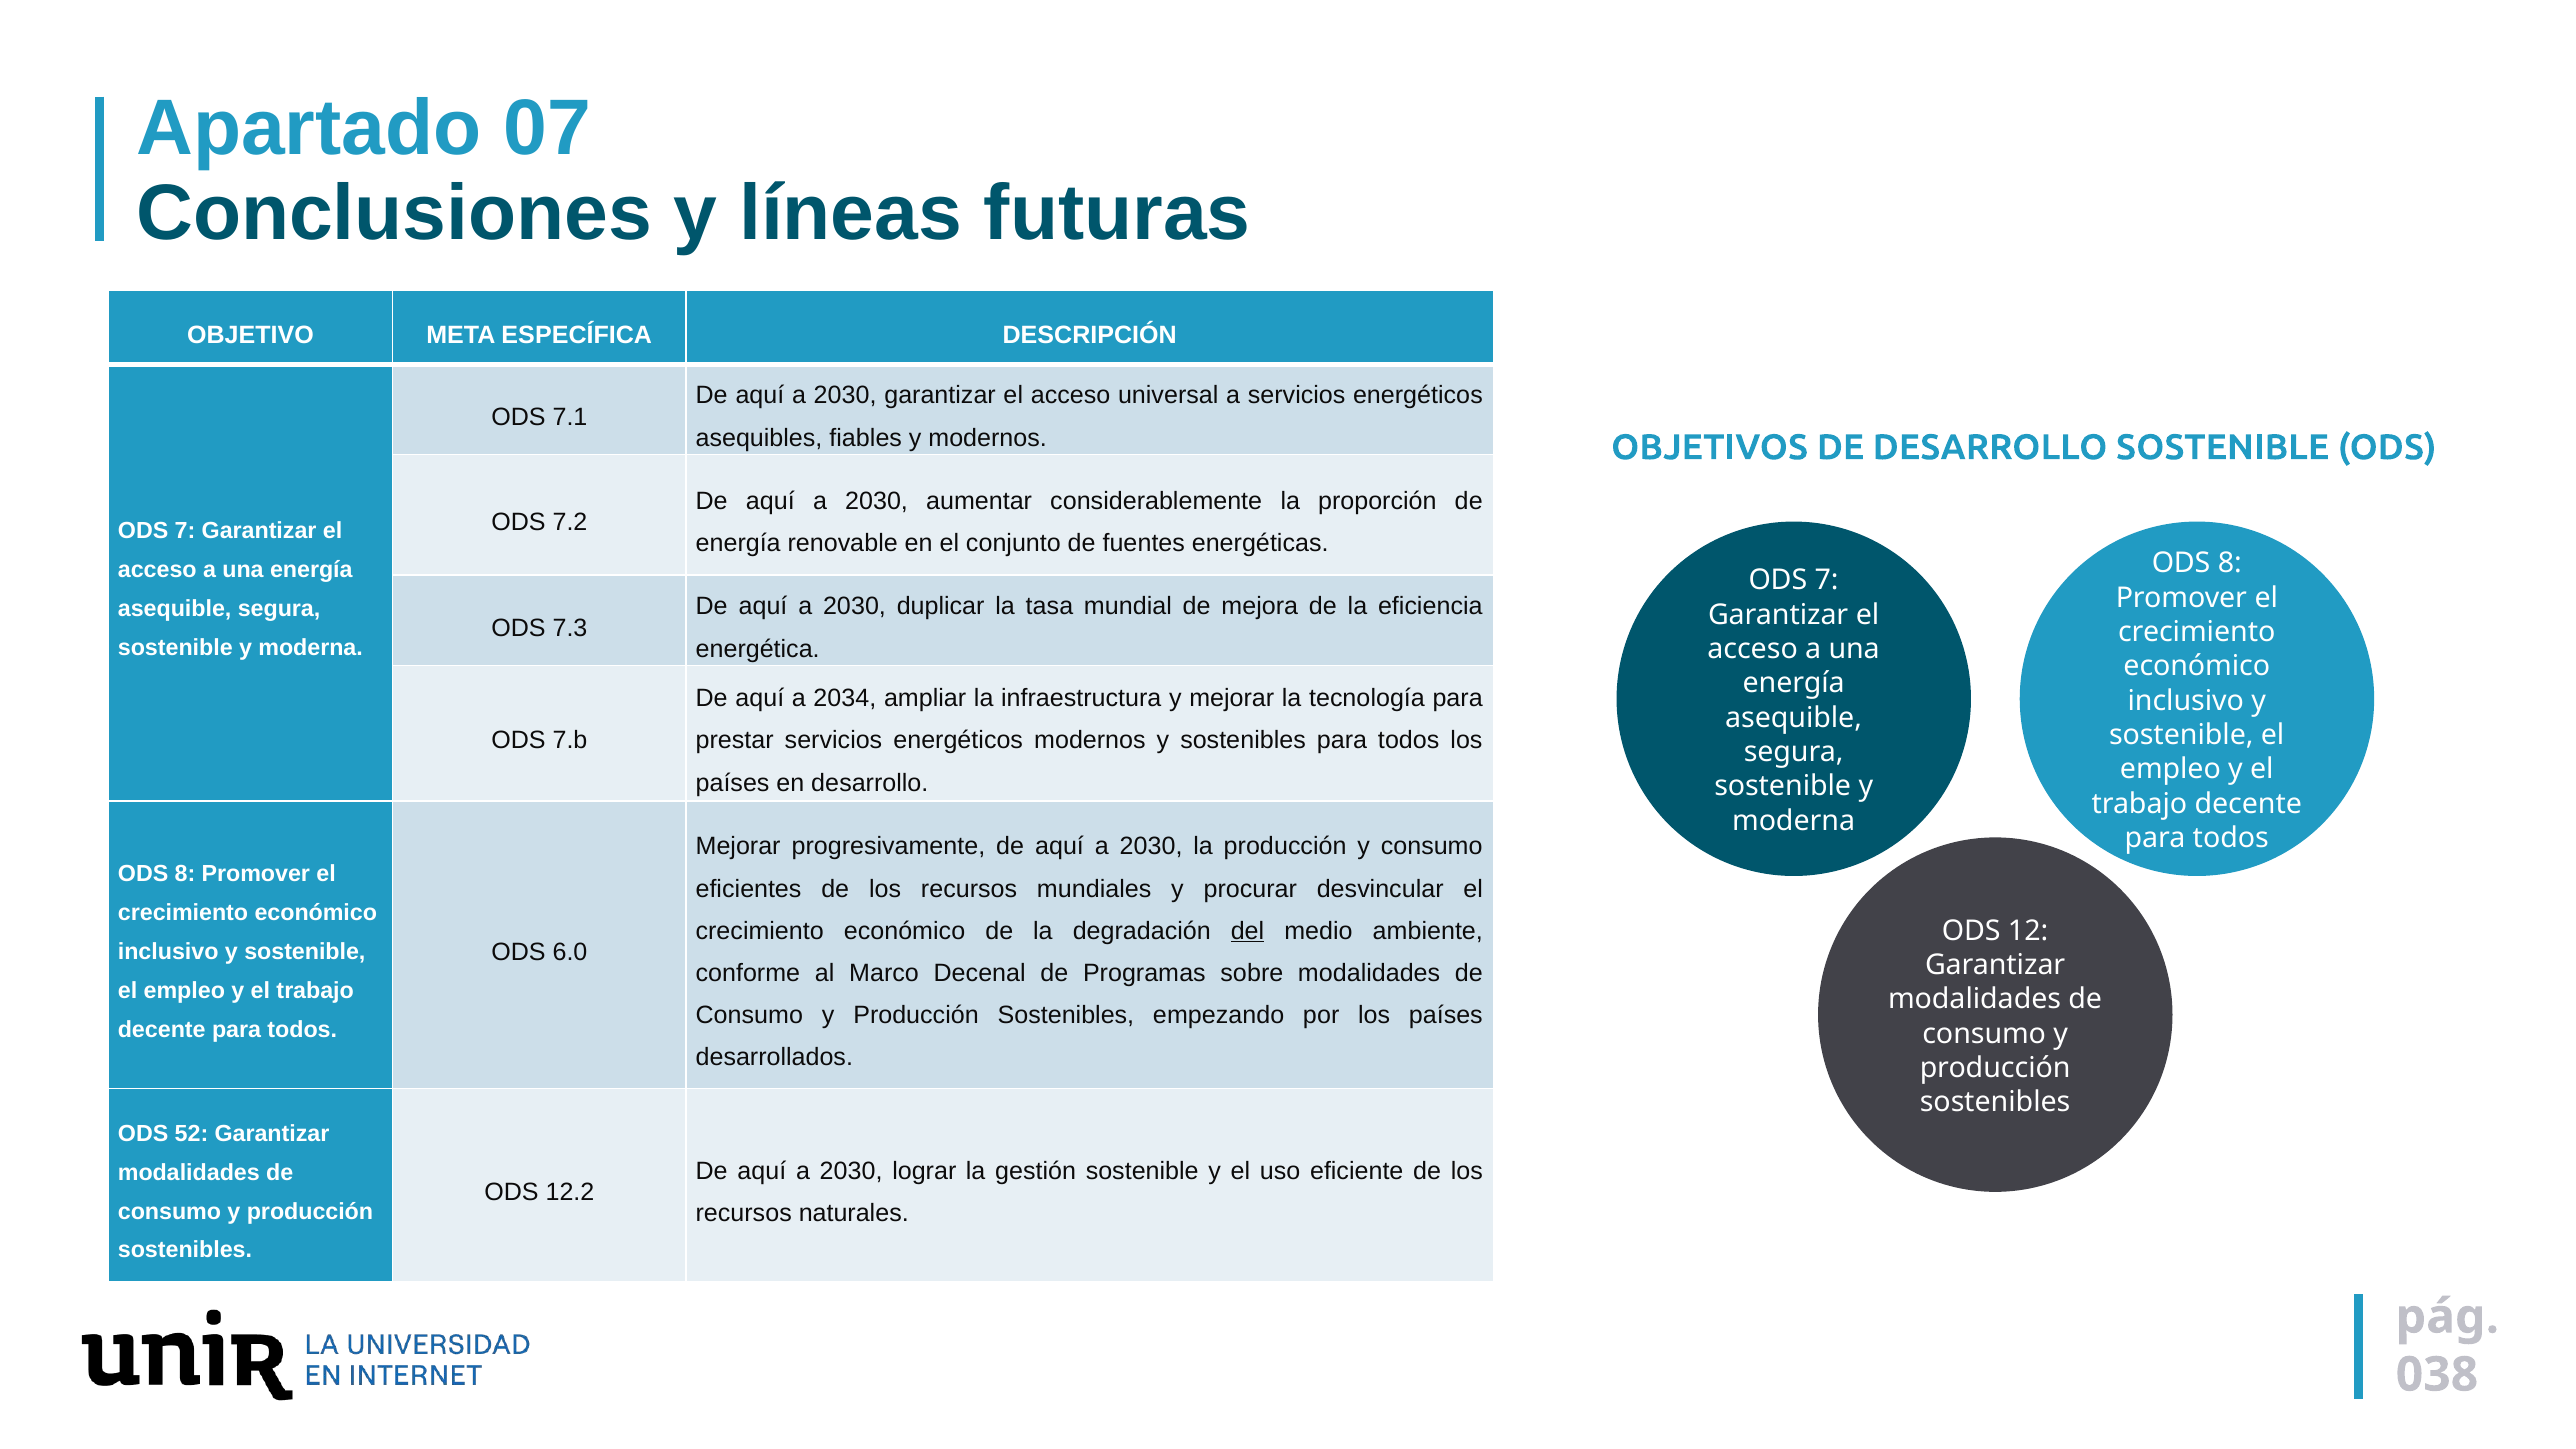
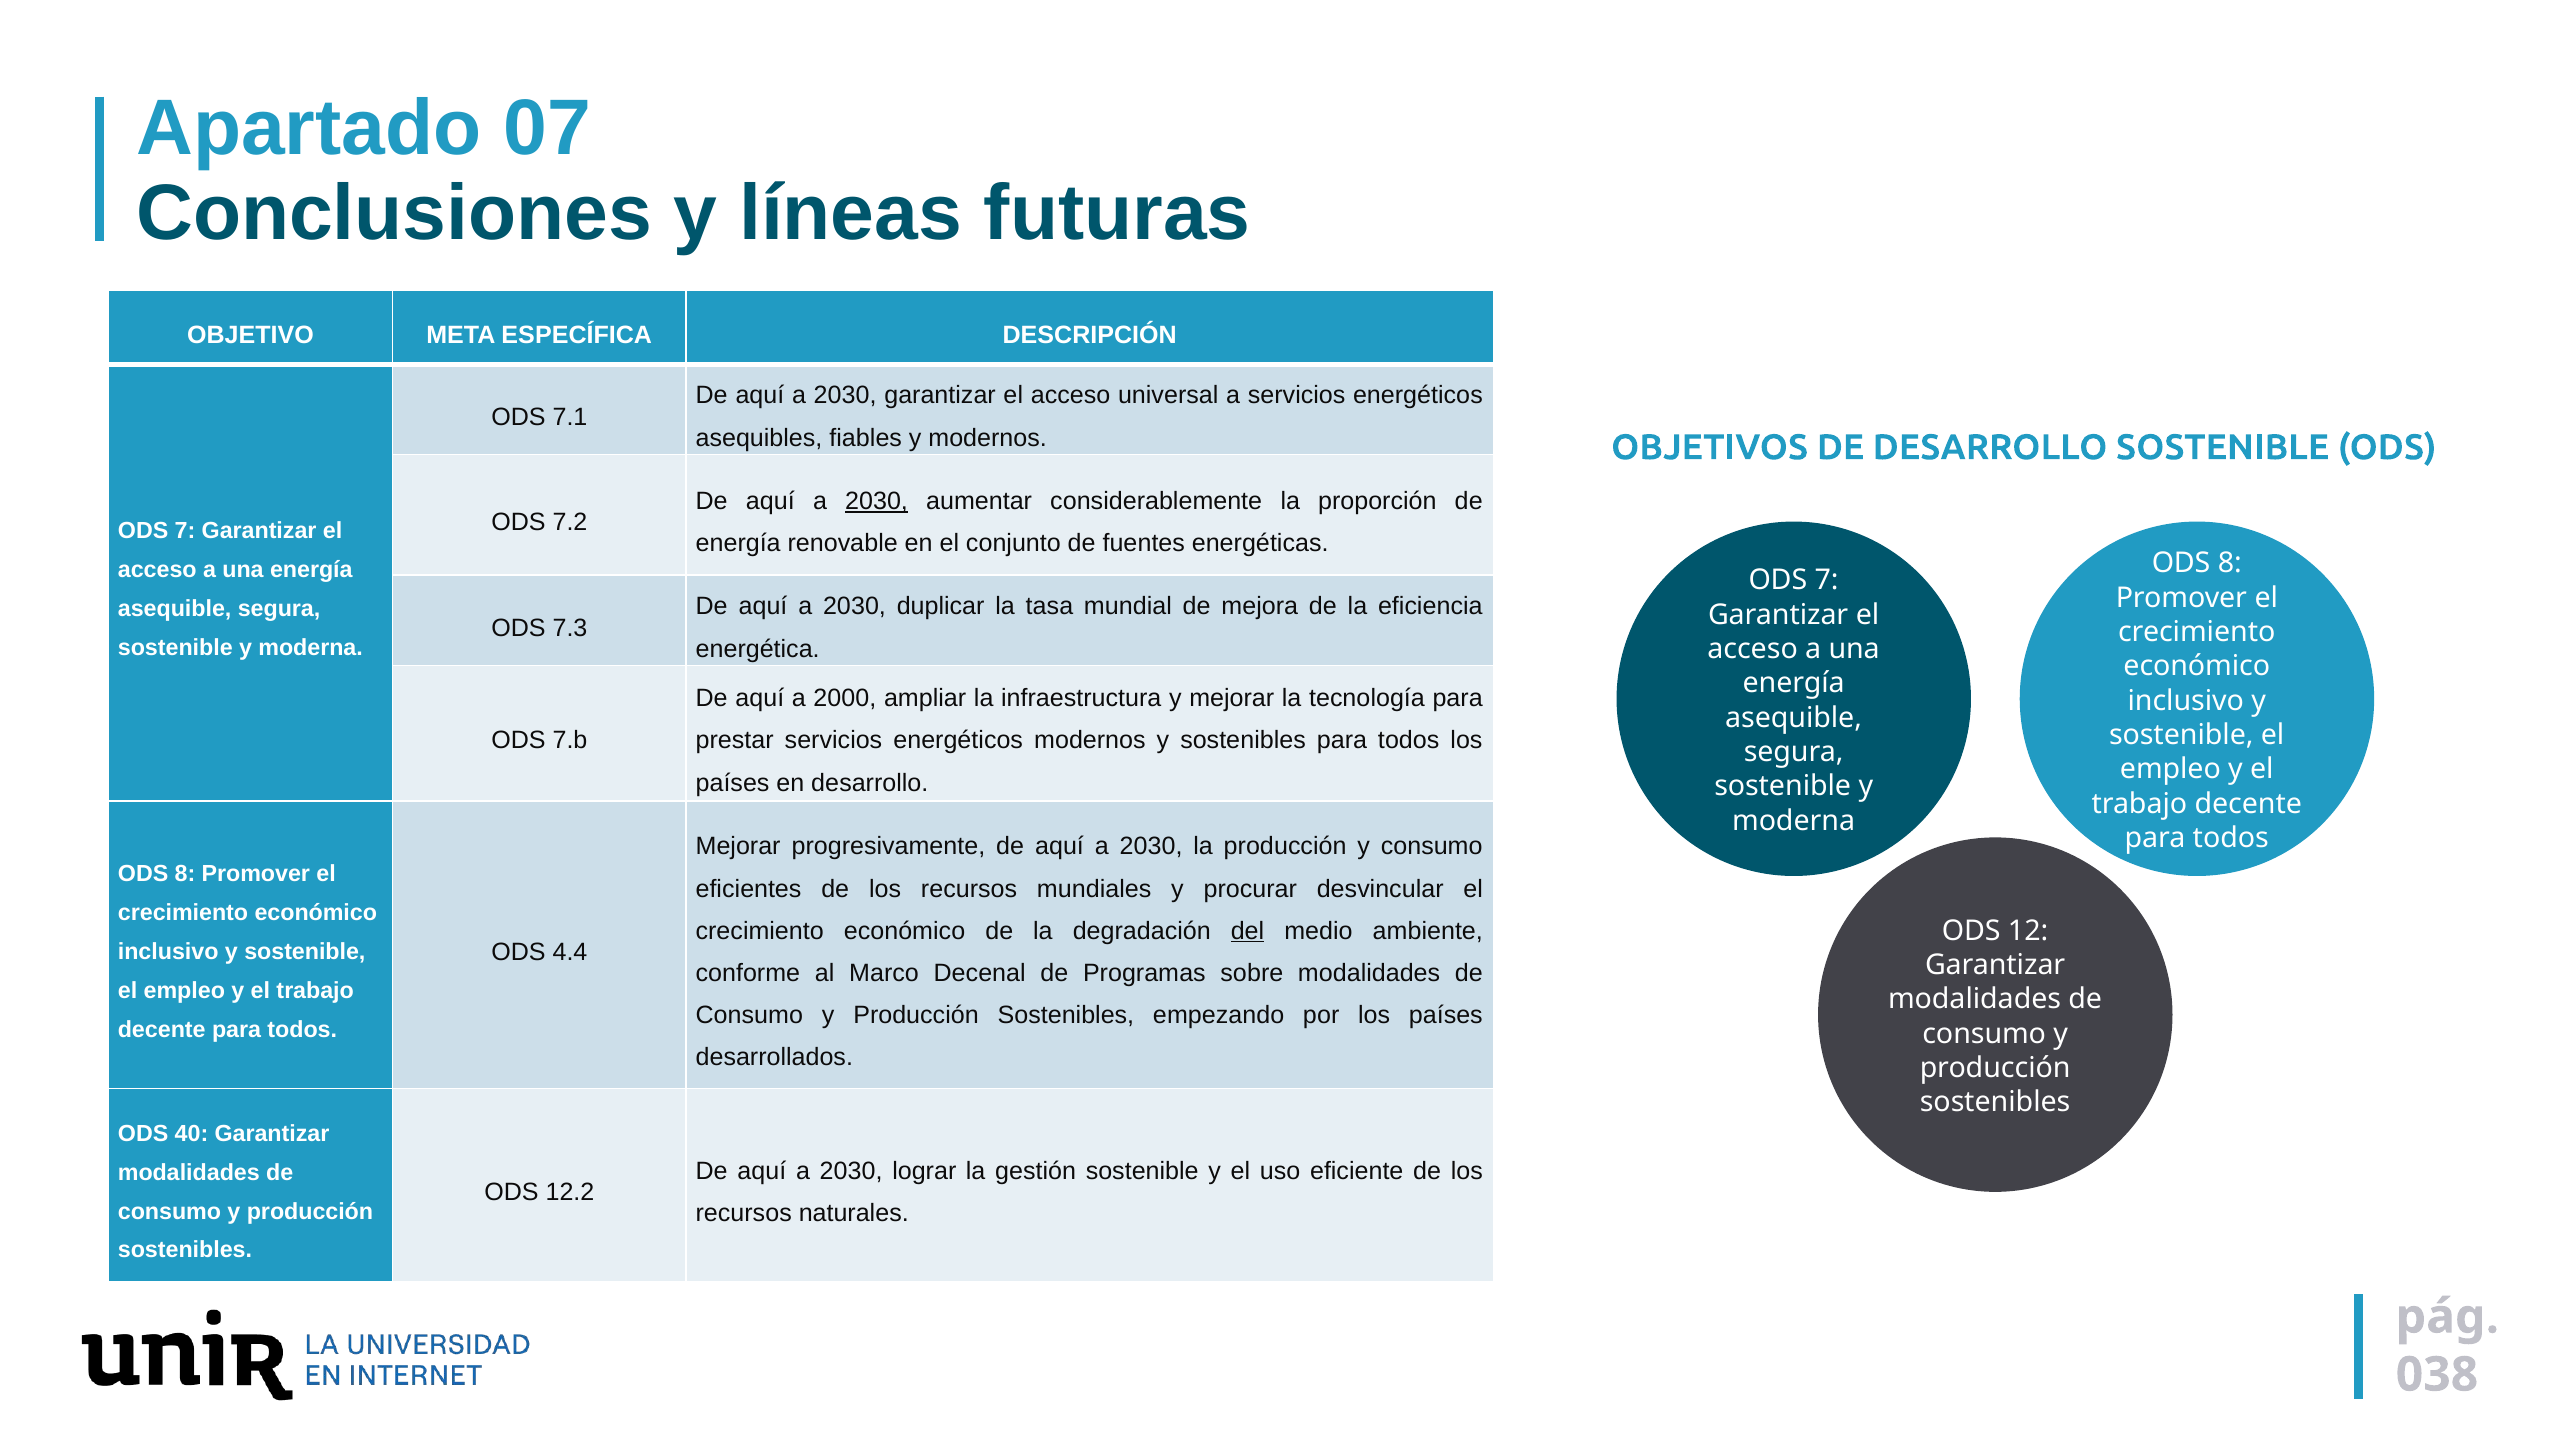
2030 at (876, 501) underline: none -> present
2034: 2034 -> 2000
6.0: 6.0 -> 4.4
52: 52 -> 40
